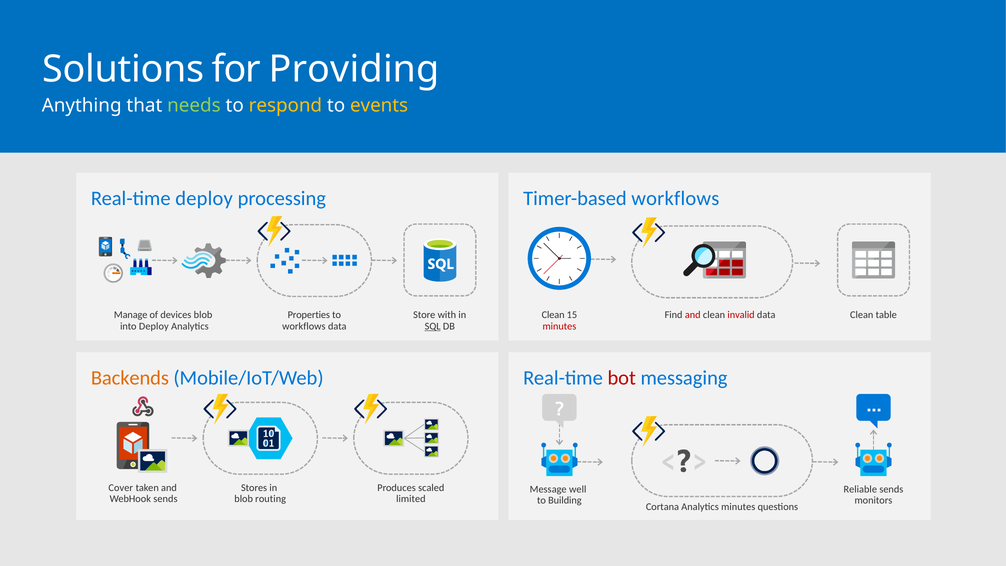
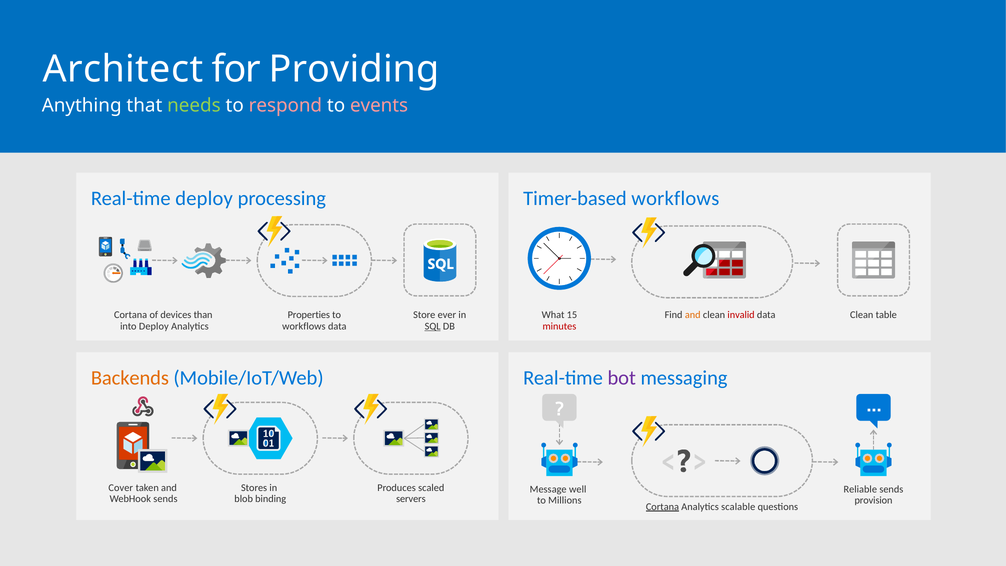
Solutions: Solutions -> Architect
respond colour: yellow -> pink
events colour: yellow -> pink
Manage at (131, 315): Manage -> Cortana
devices blob: blob -> than
with: with -> ever
Clean at (553, 315): Clean -> What
and at (693, 315) colour: red -> orange
bot colour: red -> purple
routing: routing -> binding
limited: limited -> servers
Building: Building -> Millions
monitors: monitors -> provision
Cortana at (662, 507) underline: none -> present
Analytics minutes: minutes -> scalable
